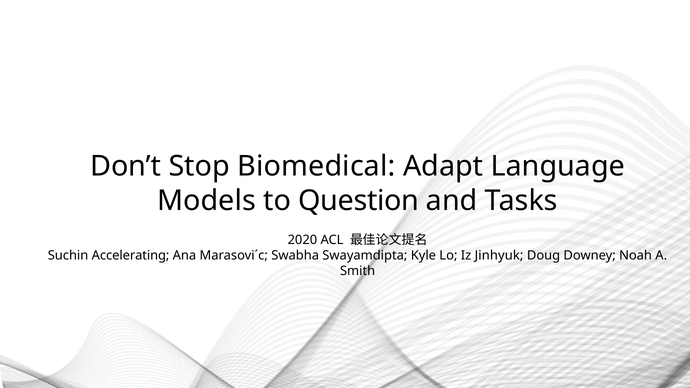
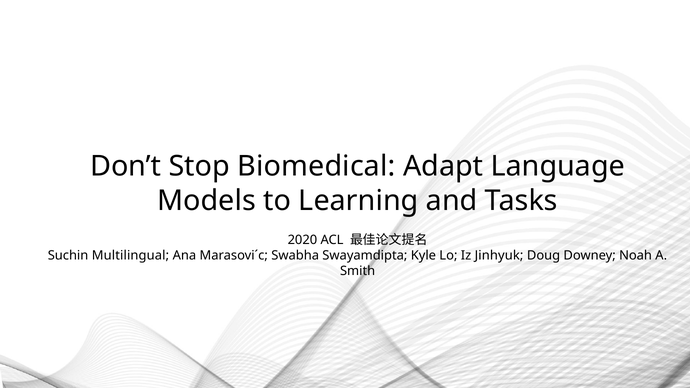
Question: Question -> Learning
Accelerating: Accelerating -> Multilingual
